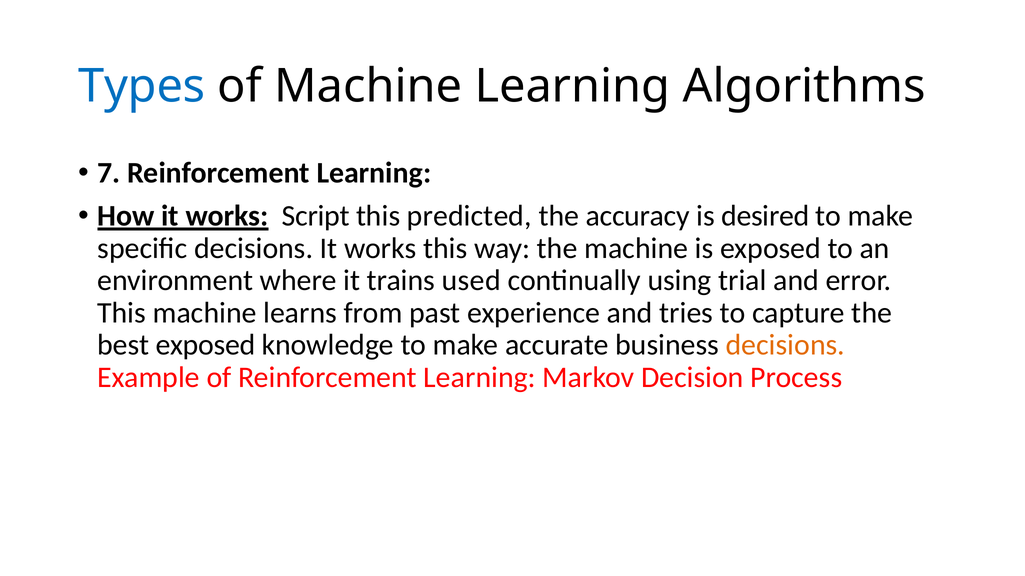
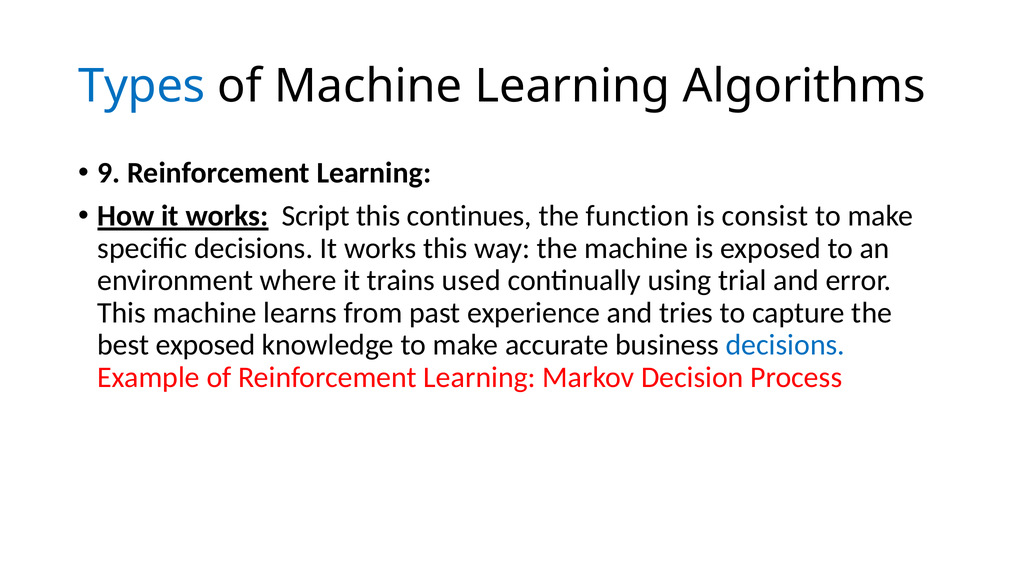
7: 7 -> 9
predicted: predicted -> continues
accuracy: accuracy -> function
desired: desired -> consist
decisions at (785, 345) colour: orange -> blue
